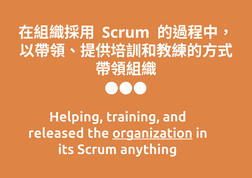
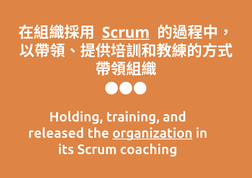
Scrum at (126, 33) underline: none -> present
Helping: Helping -> Holding
anything: anything -> coaching
